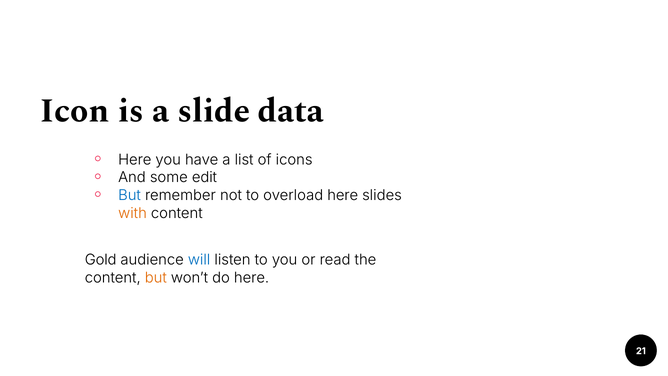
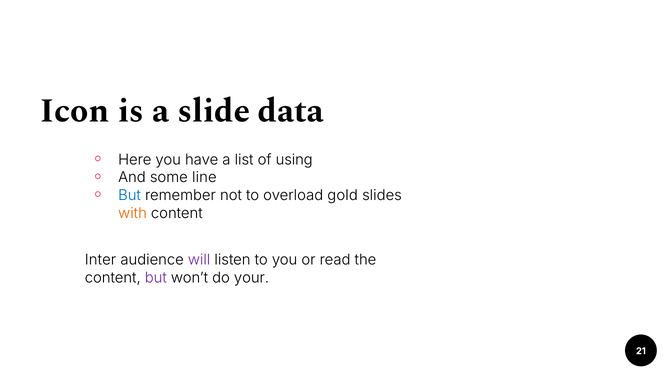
icons: icons -> using
edit: edit -> line
overload here: here -> gold
Gold: Gold -> Inter
will colour: blue -> purple
but at (156, 278) colour: orange -> purple
do here: here -> your
